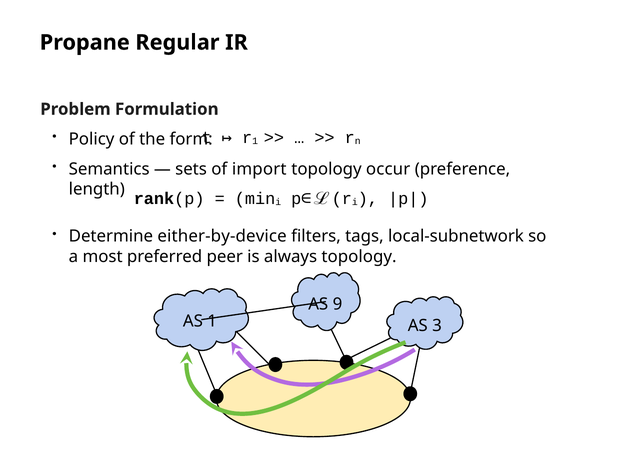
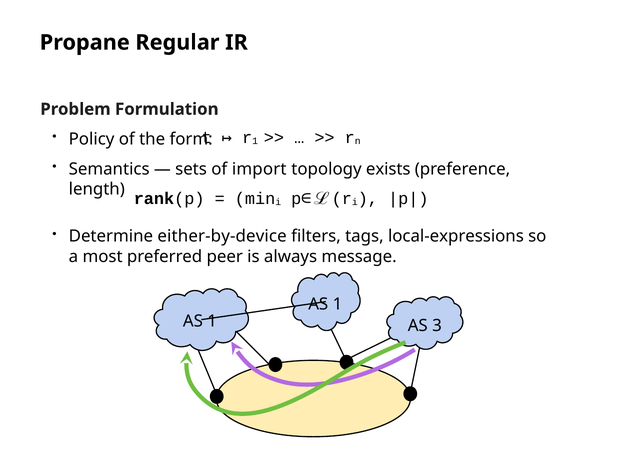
occur: occur -> exists
local-subnetwork: local-subnetwork -> local-expressions
always topology: topology -> message
9 at (337, 304): 9 -> 1
